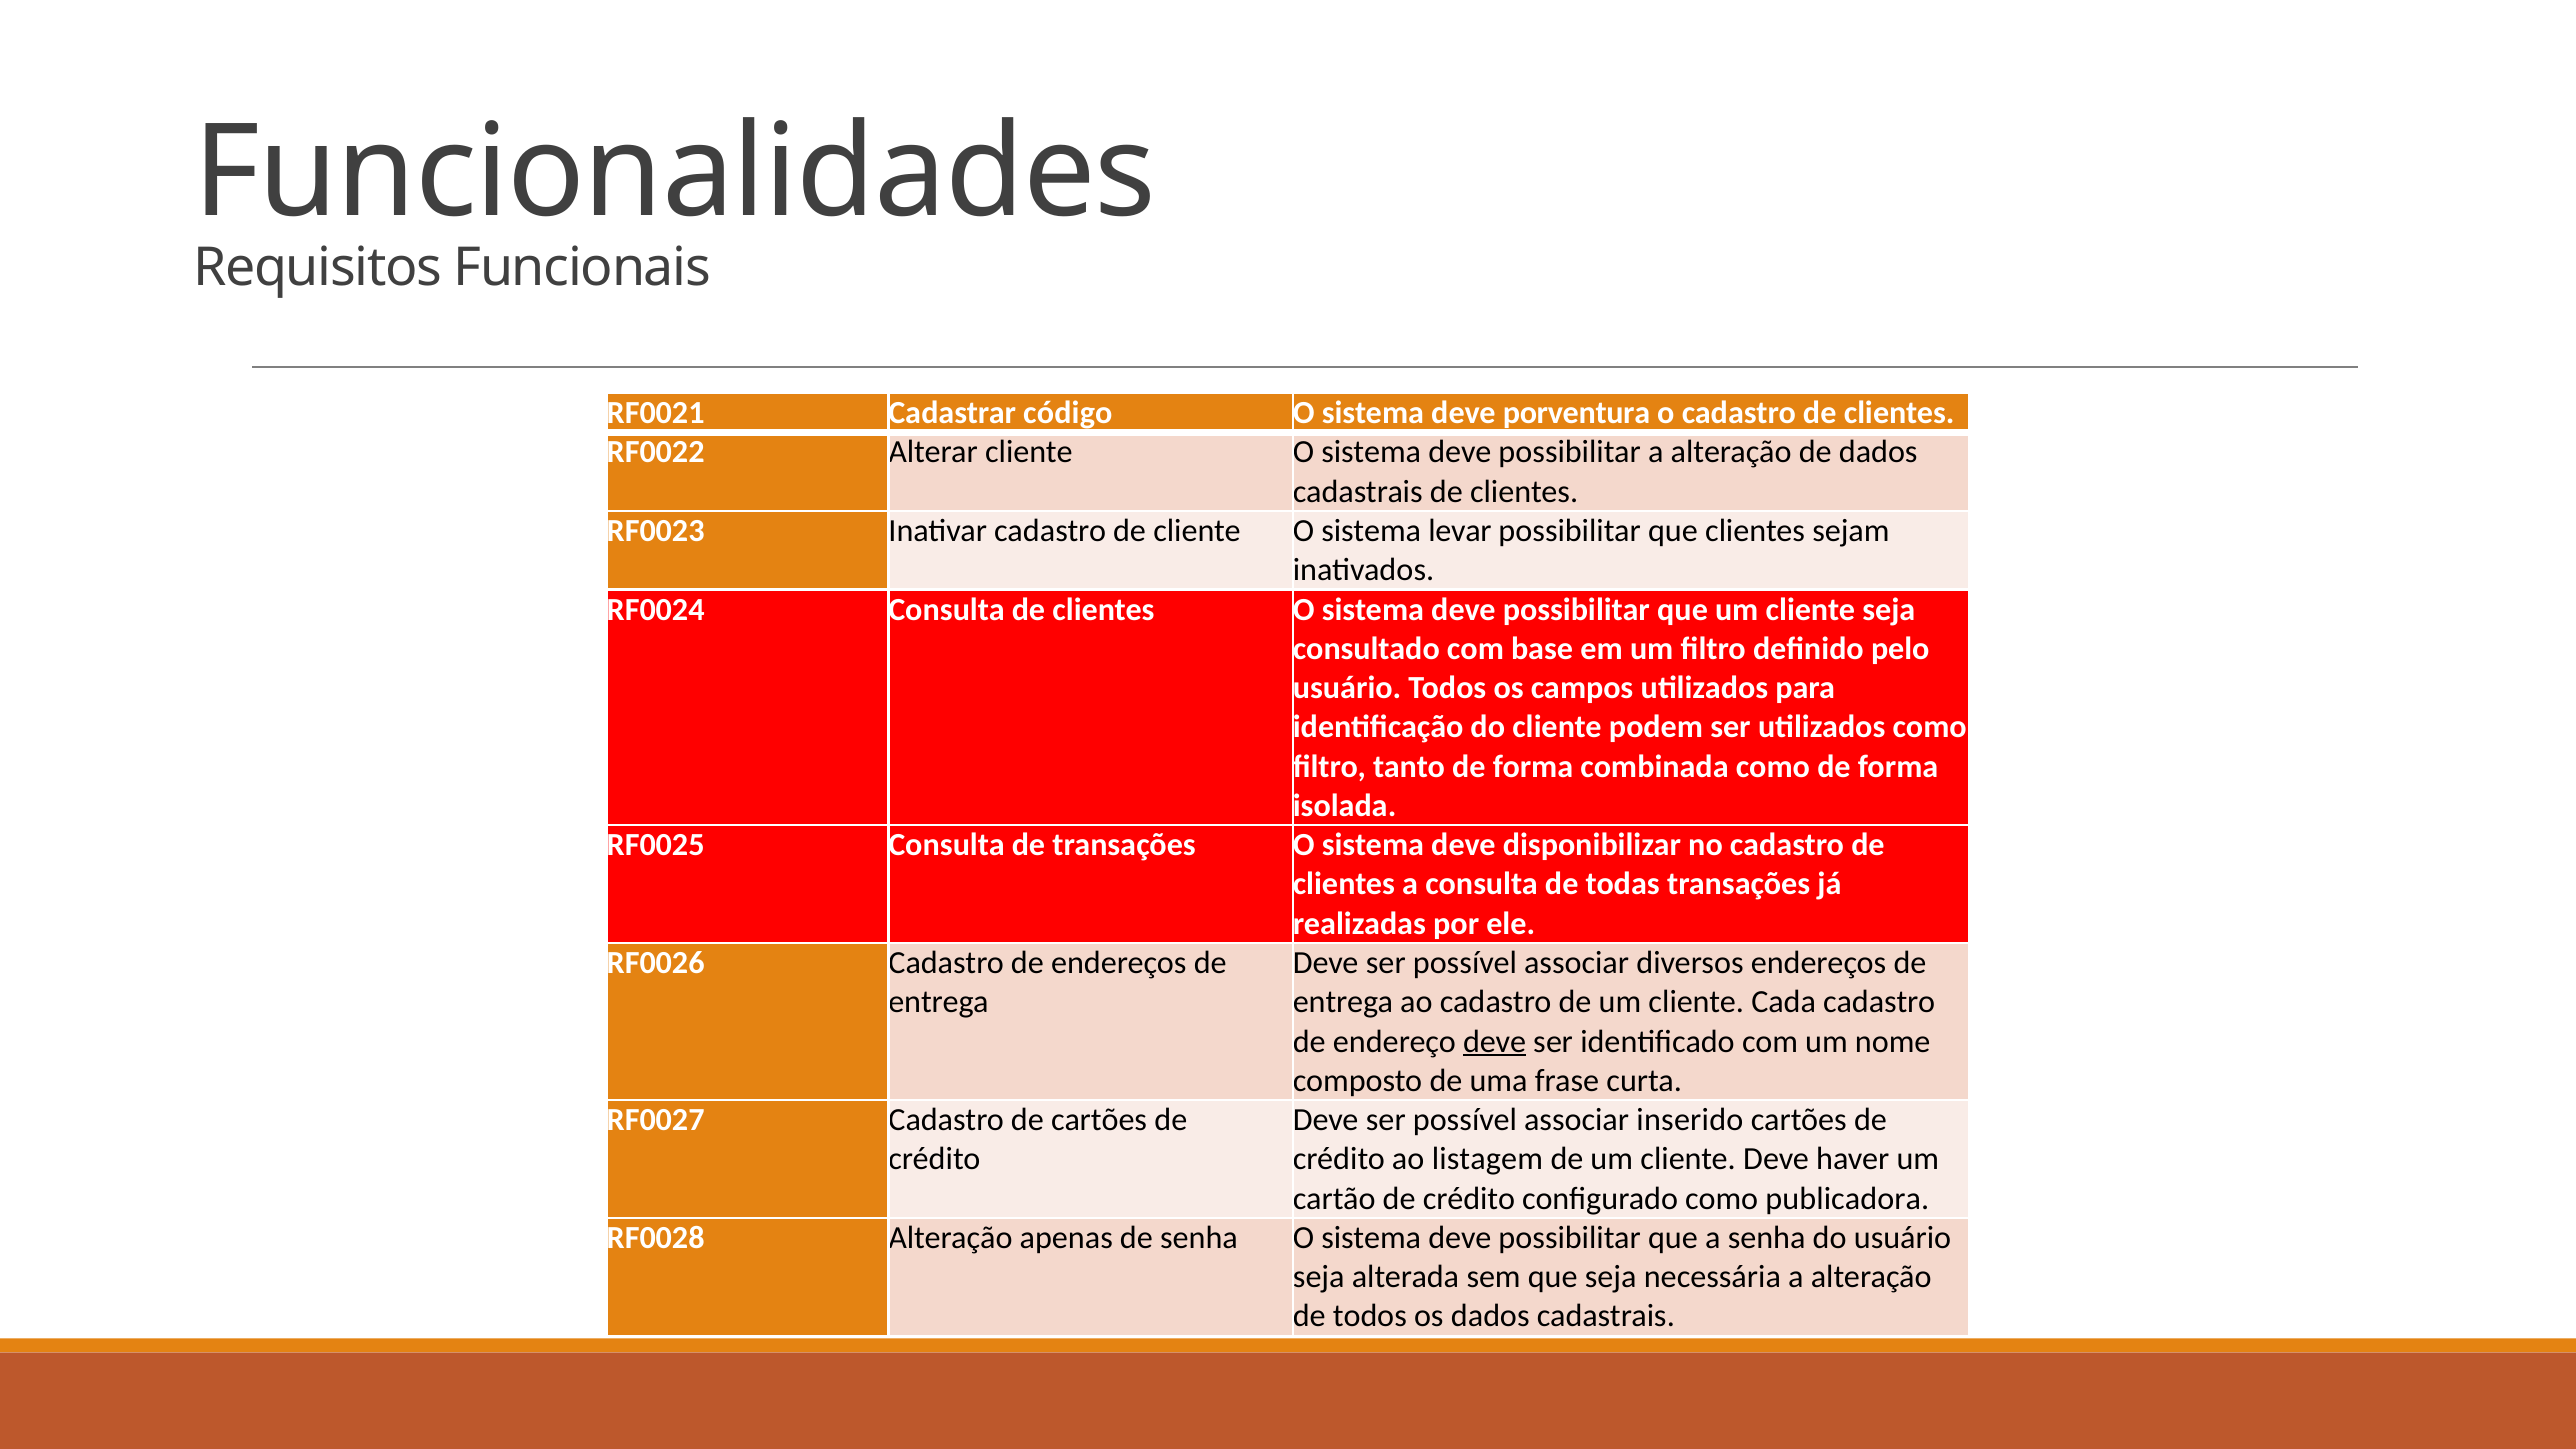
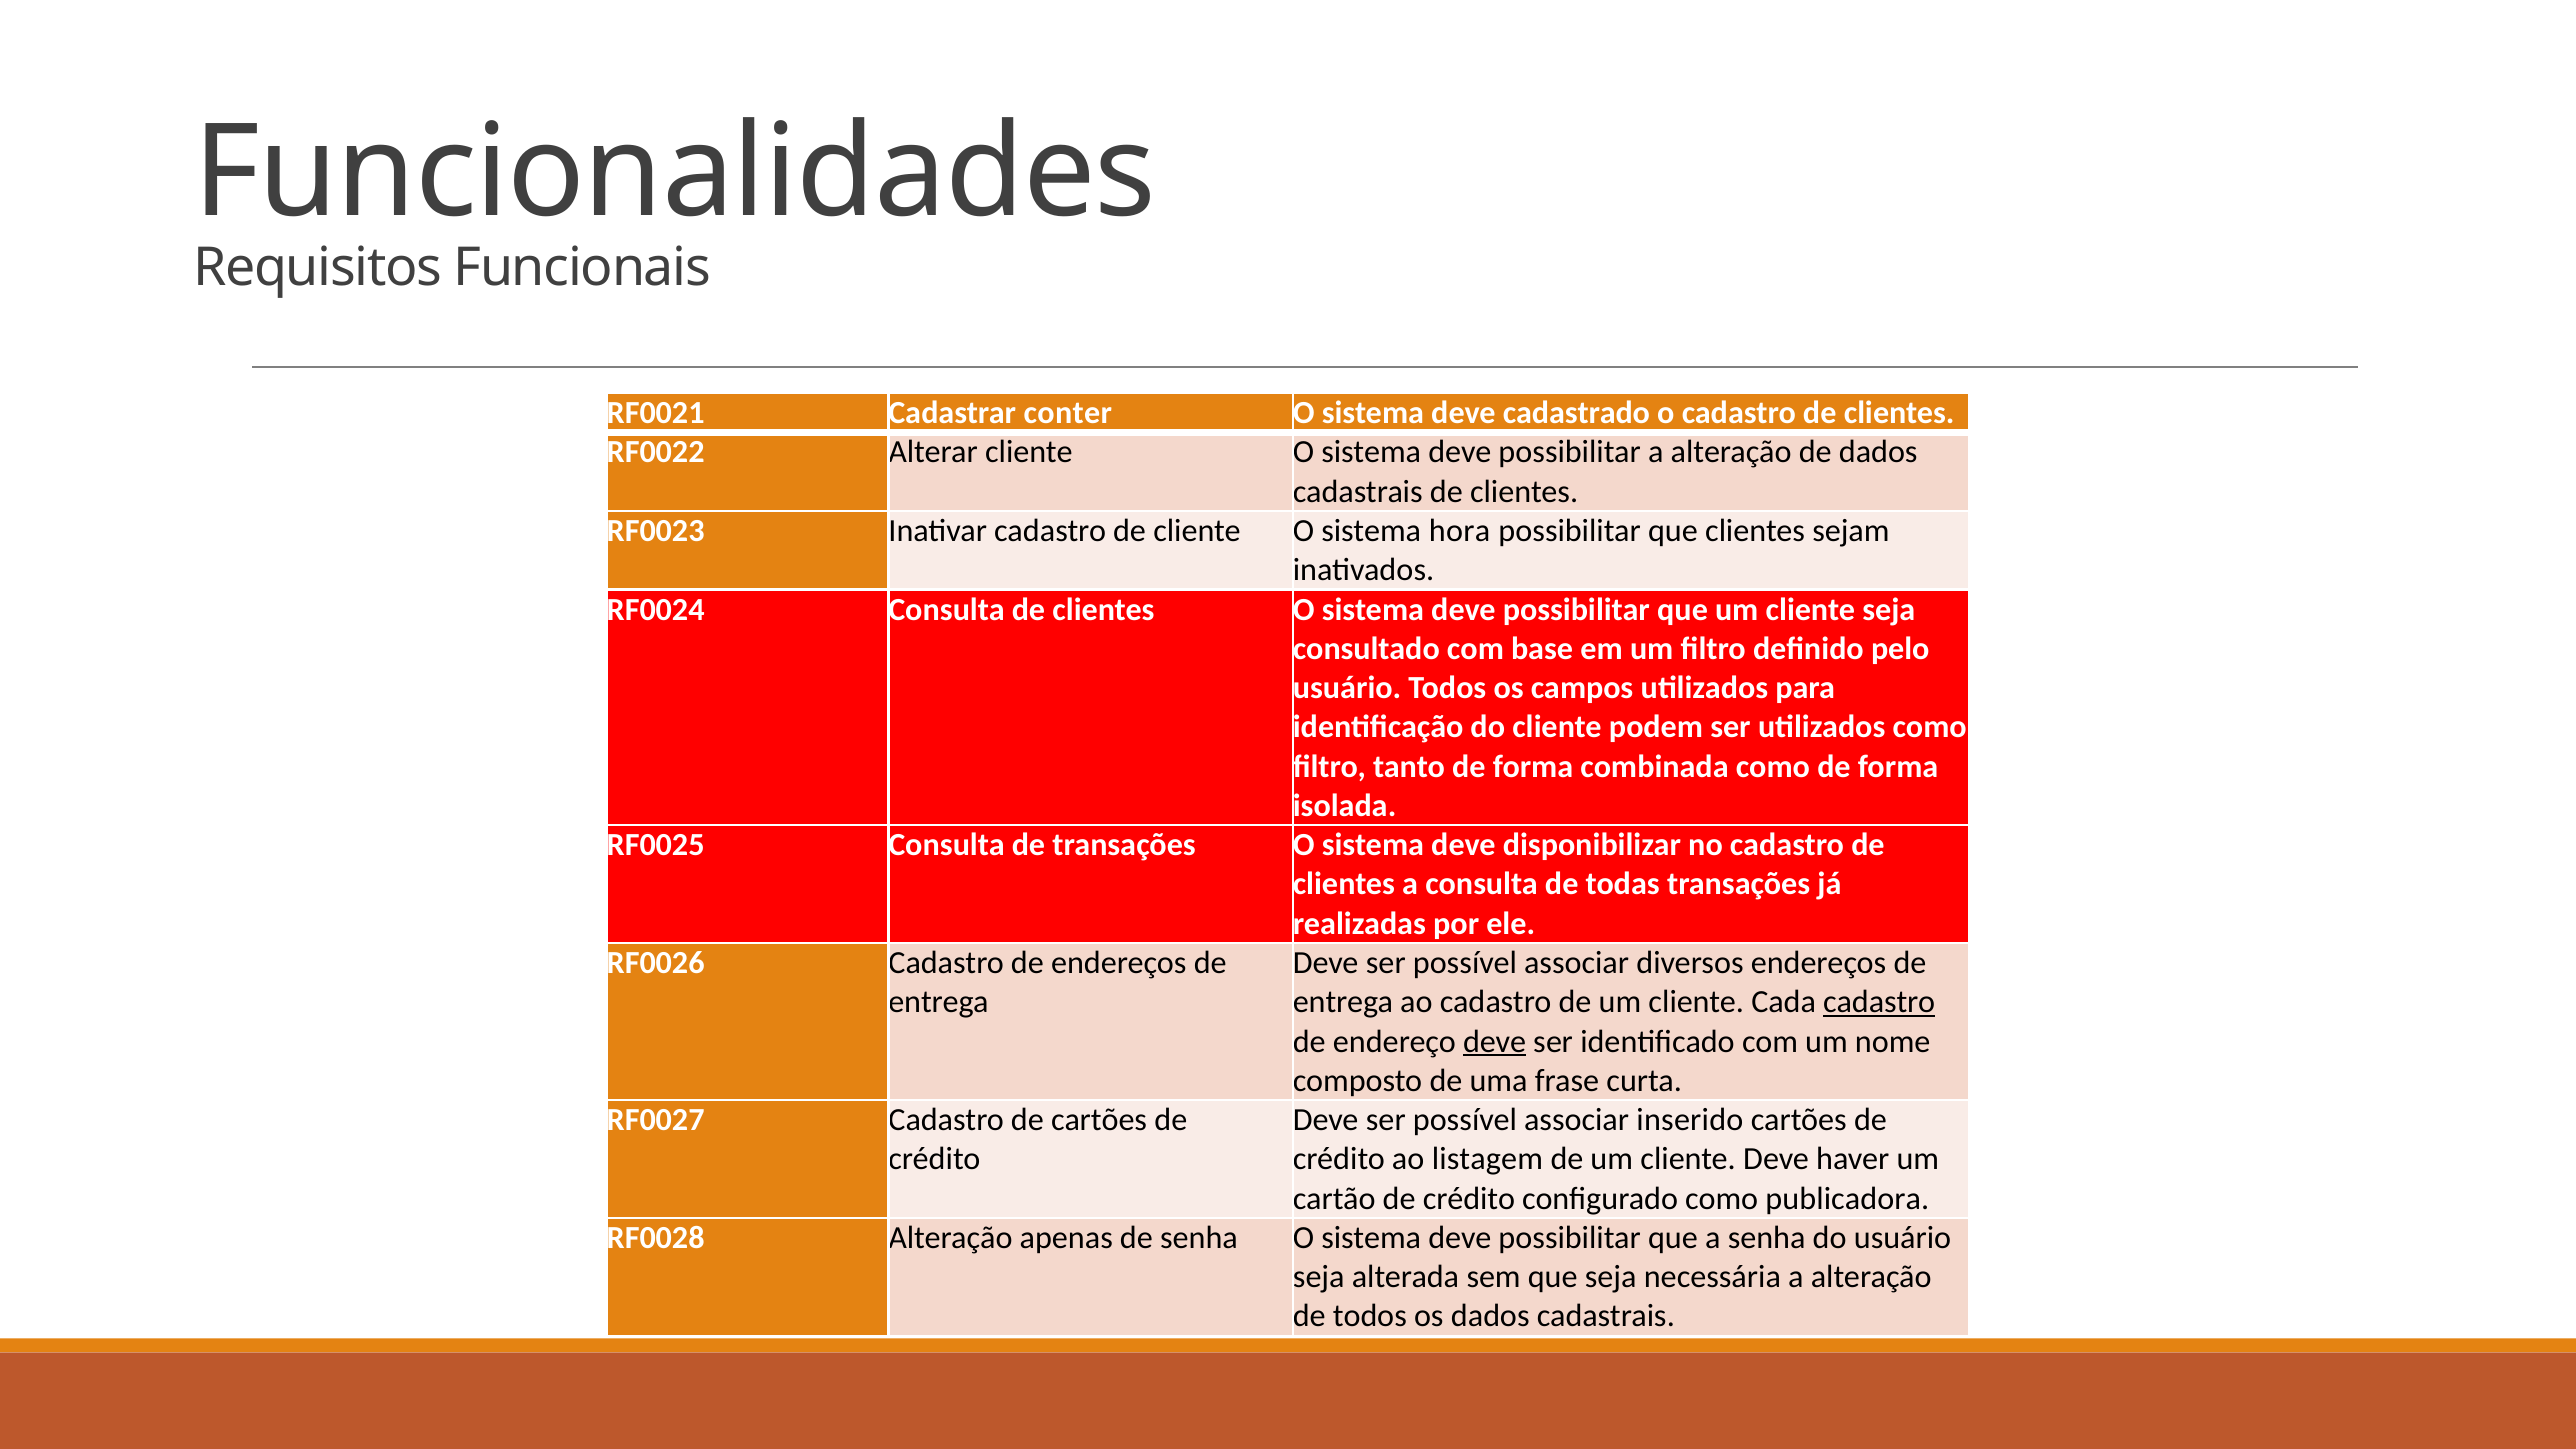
código: código -> conter
porventura: porventura -> cadastrado
levar: levar -> hora
cadastro at (1879, 1002) underline: none -> present
